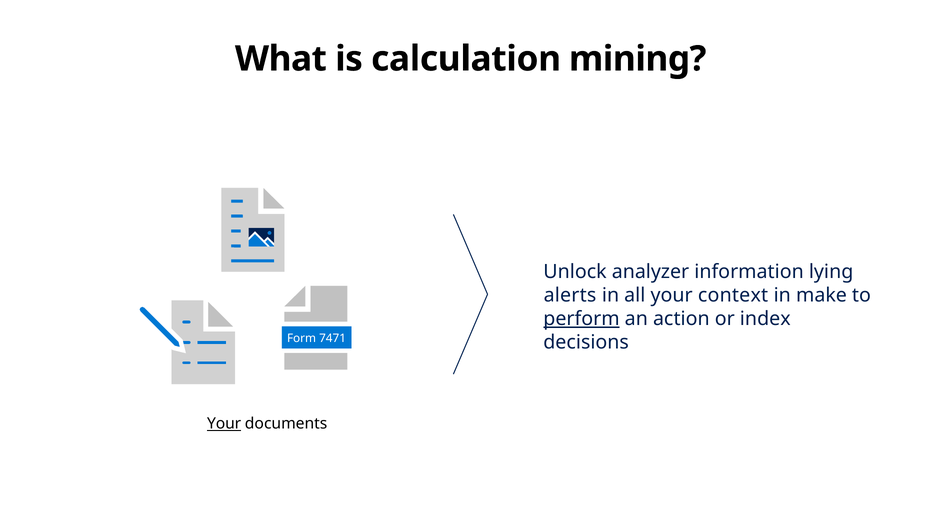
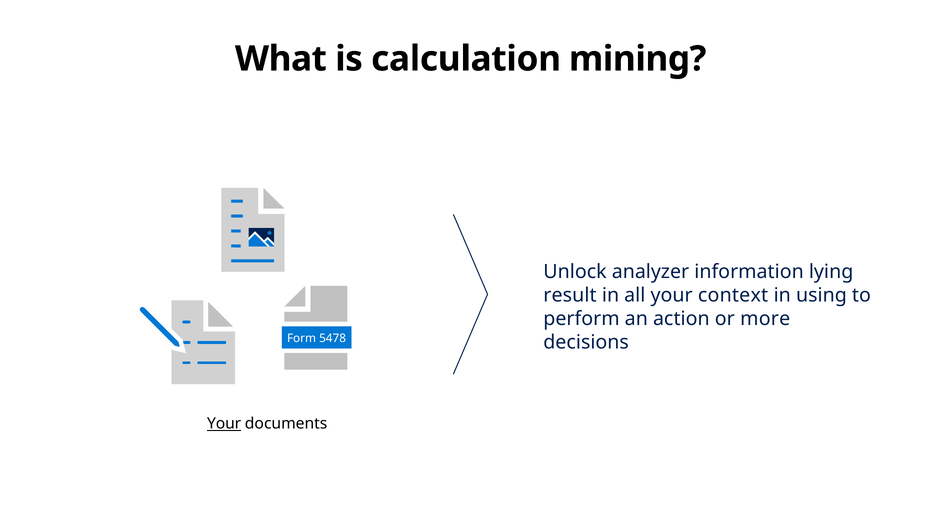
alerts: alerts -> result
make: make -> using
perform underline: present -> none
index: index -> more
7471: 7471 -> 5478
